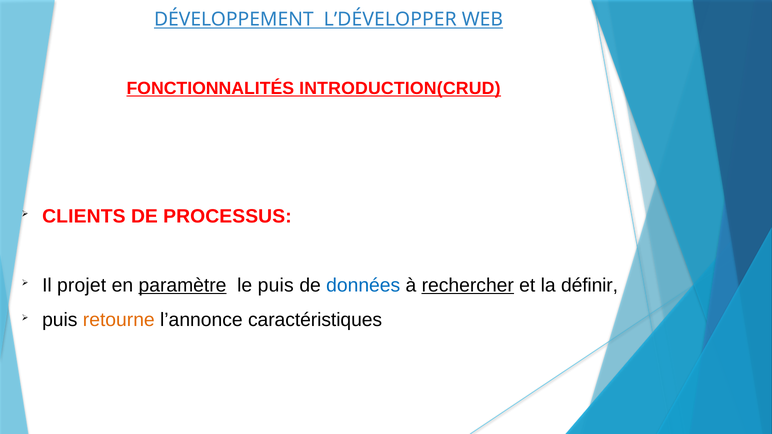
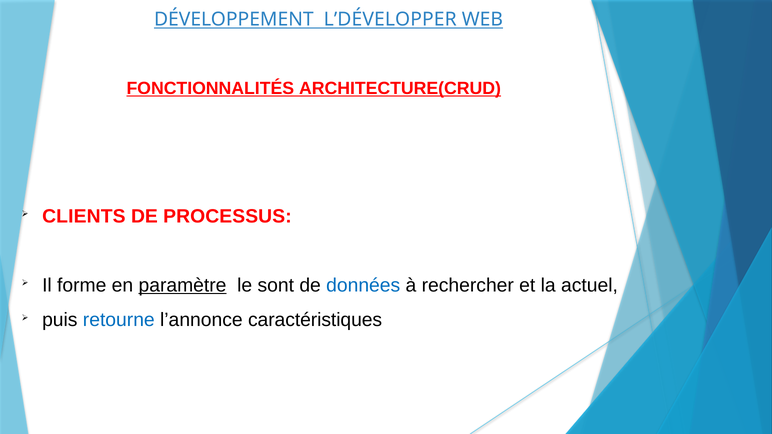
INTRODUCTION(CRUD: INTRODUCTION(CRUD -> ARCHITECTURE(CRUD
projet: projet -> forme
le puis: puis -> sont
rechercher underline: present -> none
définir: définir -> actuel
retourne colour: orange -> blue
